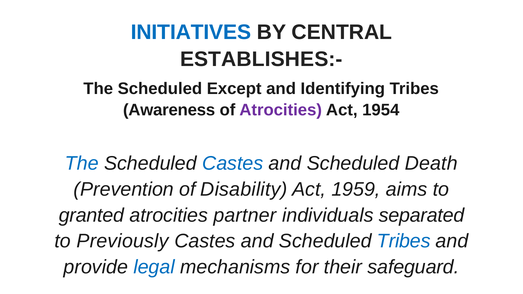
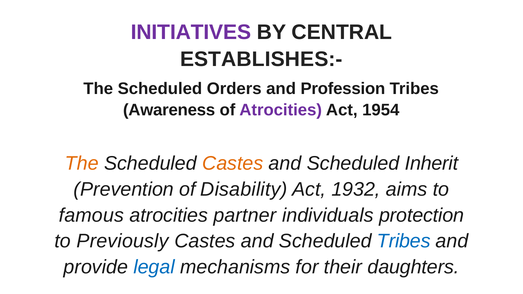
INITIATIVES colour: blue -> purple
Except: Except -> Orders
Identifying: Identifying -> Profession
The at (82, 164) colour: blue -> orange
Castes at (233, 164) colour: blue -> orange
Death: Death -> Inherit
1959: 1959 -> 1932
granted: granted -> famous
separated: separated -> protection
safeguard: safeguard -> daughters
